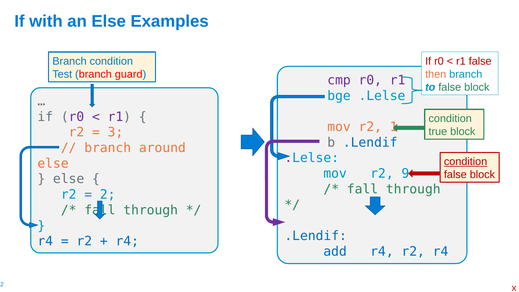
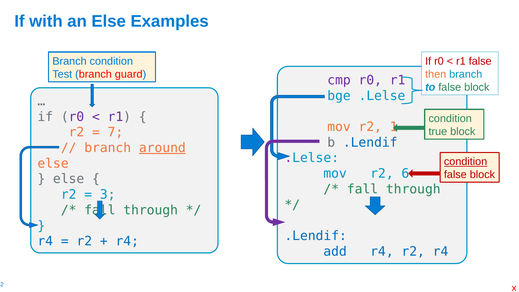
3: 3 -> 7
around underline: none -> present
9: 9 -> 6
2: 2 -> 3
